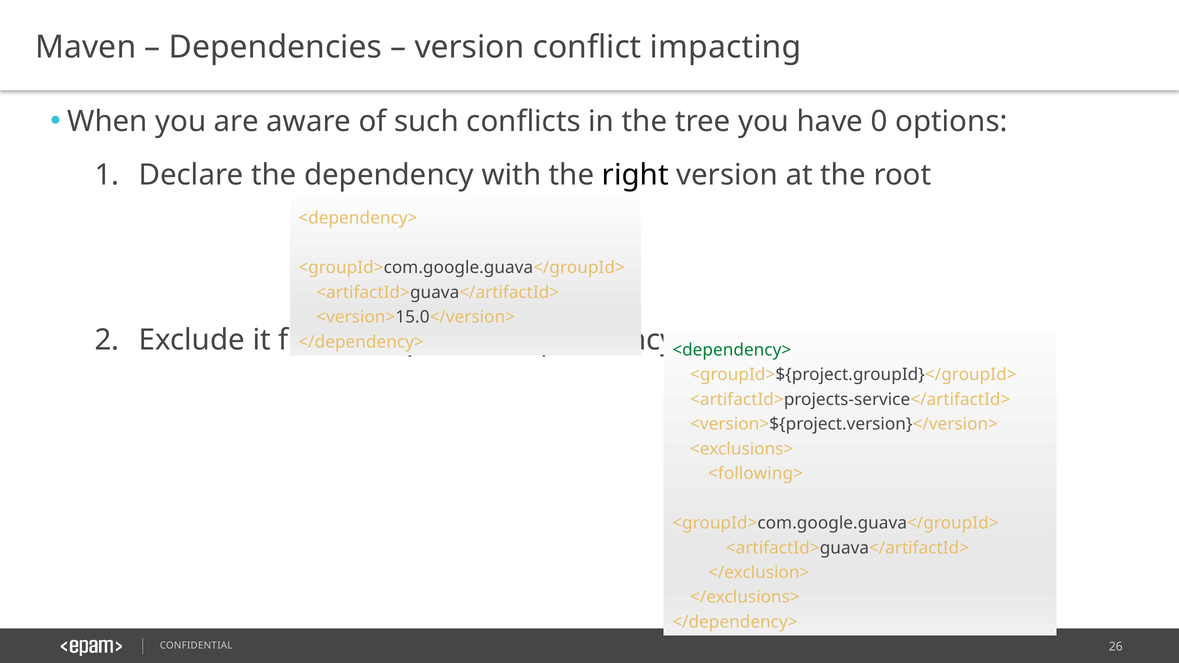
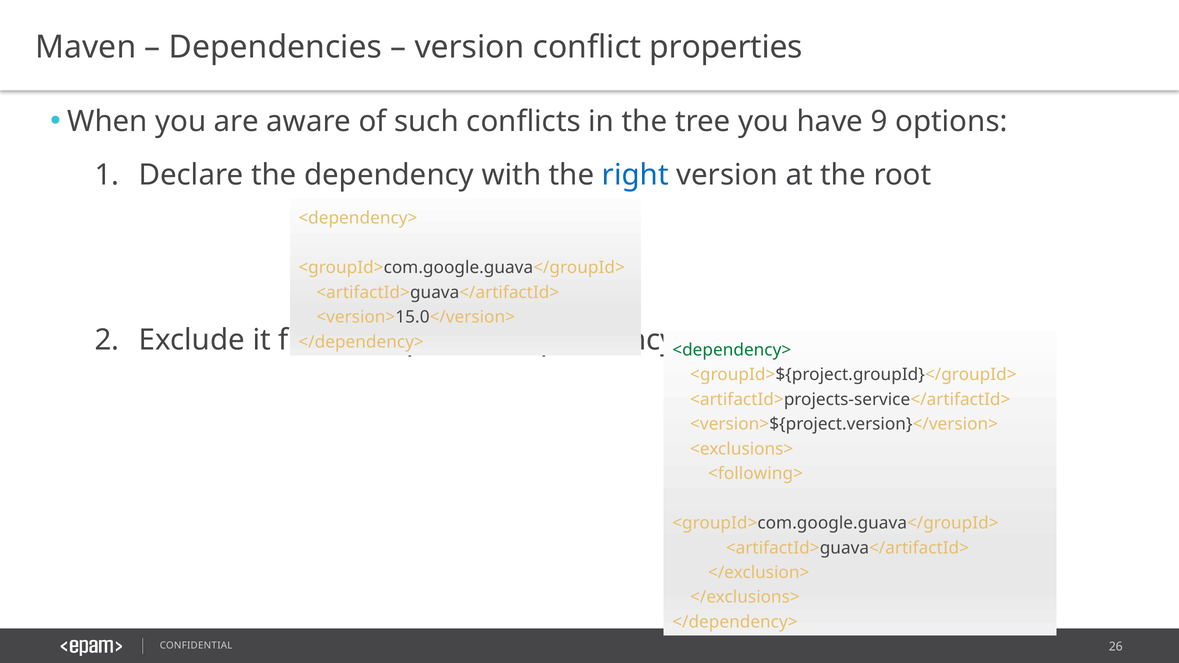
impacting: impacting -> properties
0: 0 -> 9
right colour: black -> blue
